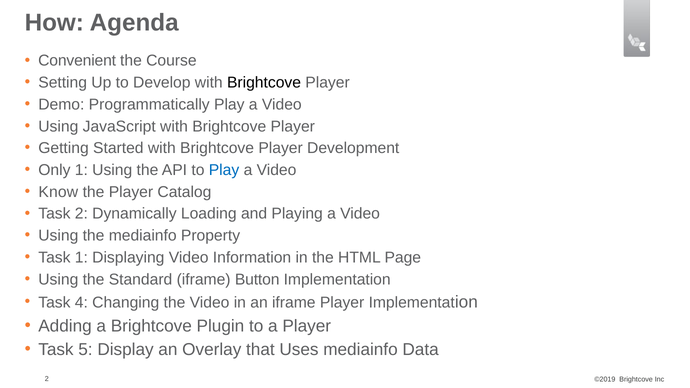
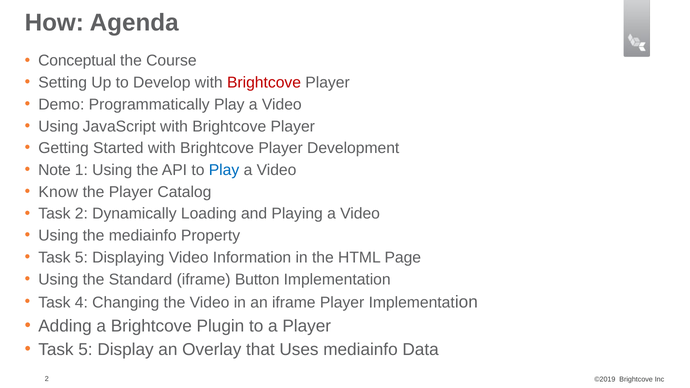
Convenient: Convenient -> Conceptual
Brightcove at (264, 83) colour: black -> red
Only: Only -> Note
1 at (81, 258): 1 -> 5
